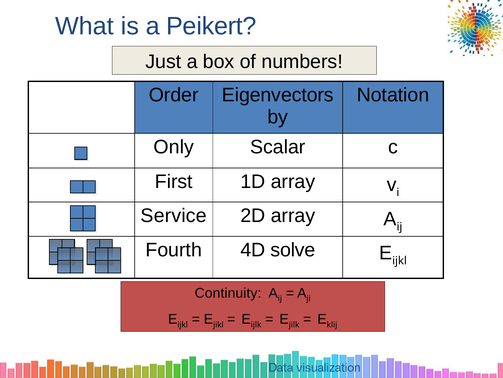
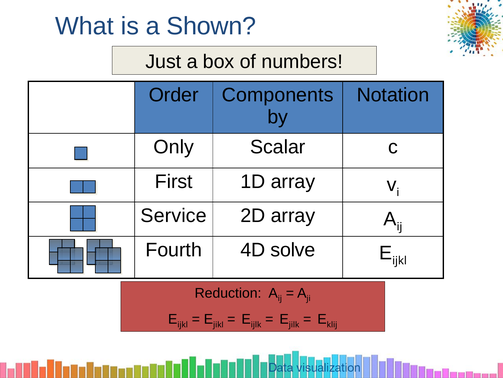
Peikert: Peikert -> Shown
Eigenvectors: Eigenvectors -> Components
Continuity: Continuity -> Reduction
